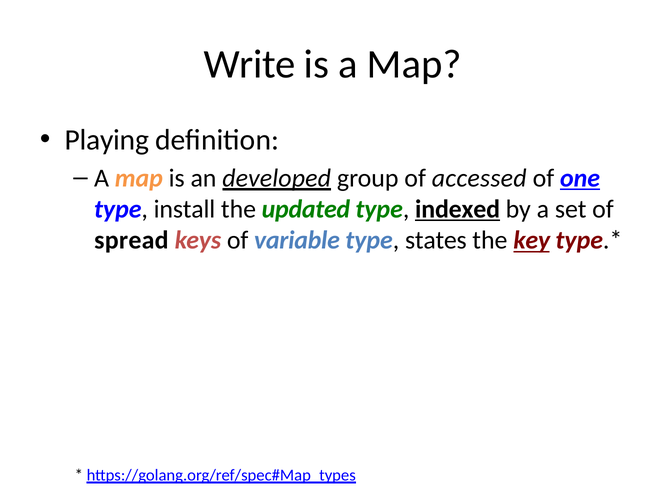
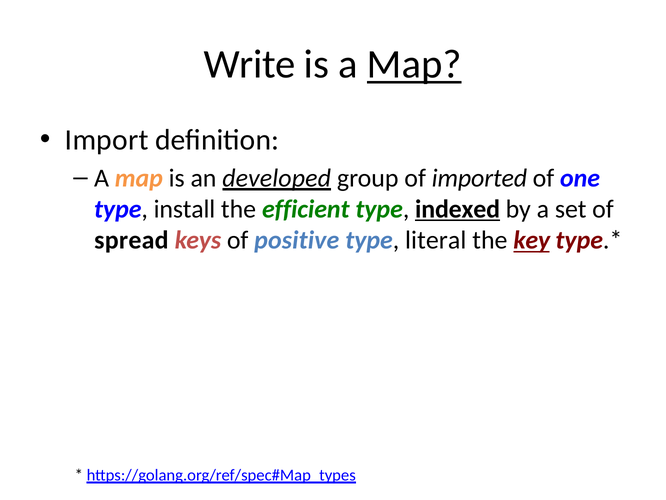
Map at (414, 64) underline: none -> present
Playing: Playing -> Import
accessed: accessed -> imported
one underline: present -> none
updated: updated -> efficient
variable: variable -> positive
states: states -> literal
